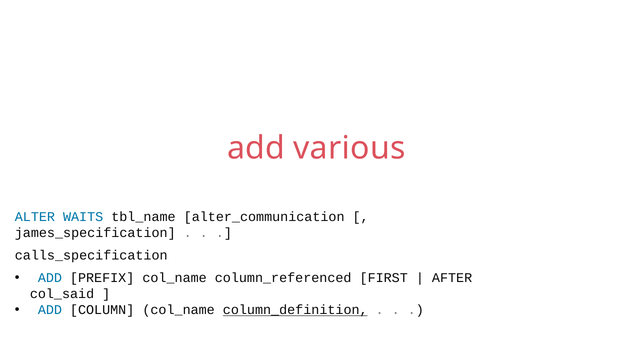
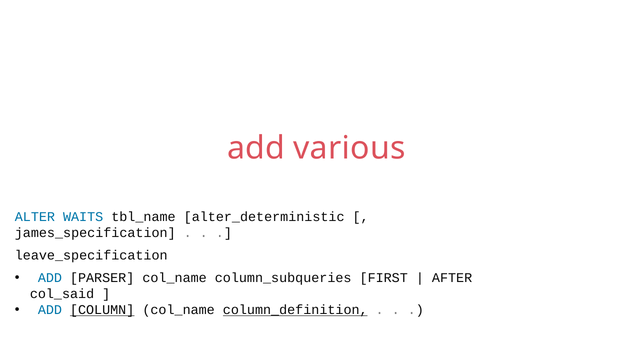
alter_communication: alter_communication -> alter_deterministic
calls_specification: calls_specification -> leave_specification
PREFIX: PREFIX -> PARSER
column_referenced: column_referenced -> column_subqueries
COLUMN underline: none -> present
